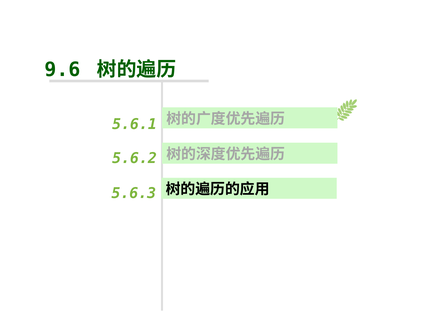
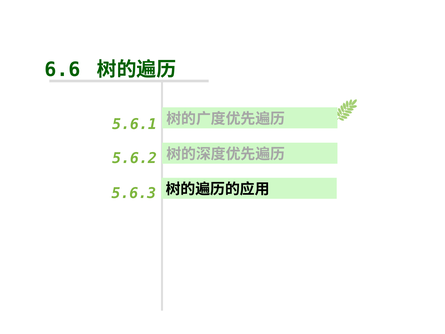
9.6: 9.6 -> 6.6
